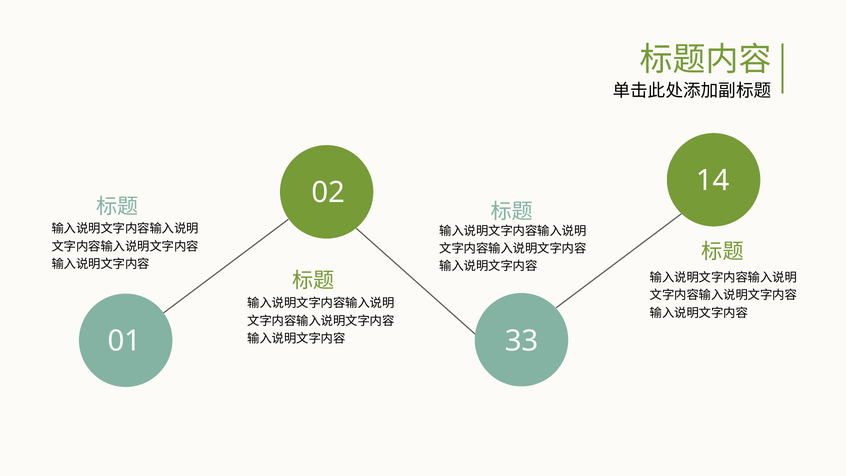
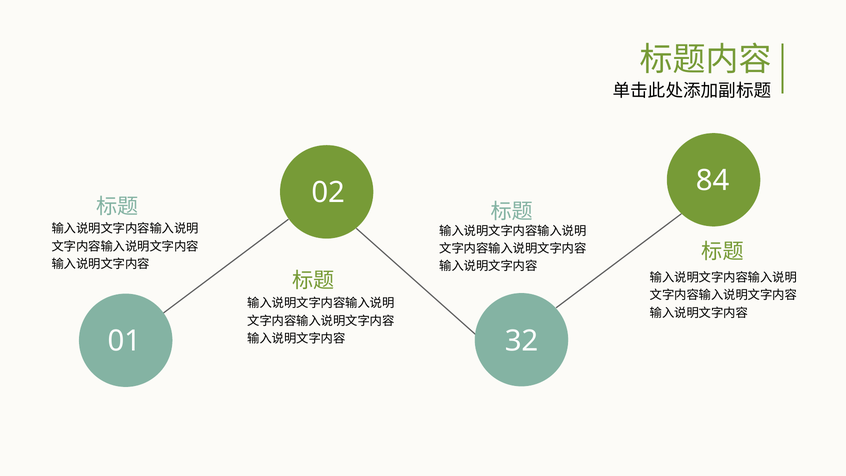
14: 14 -> 84
33: 33 -> 32
